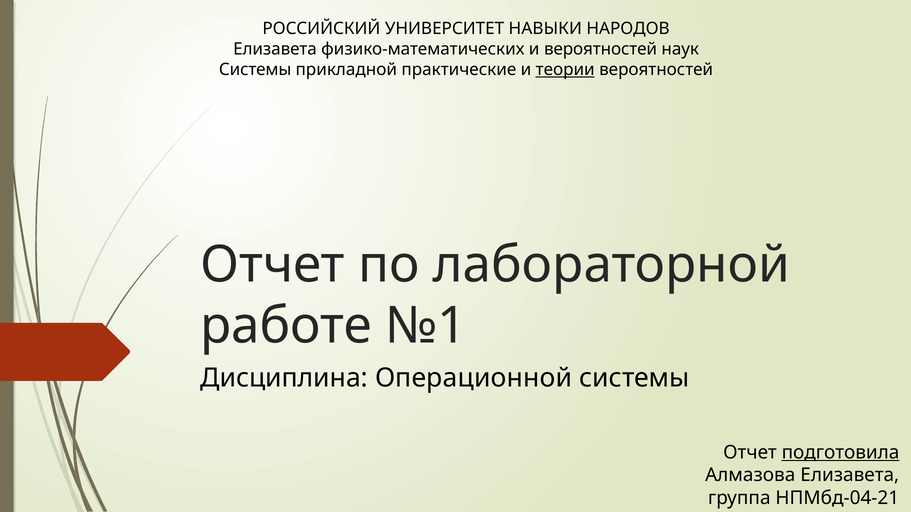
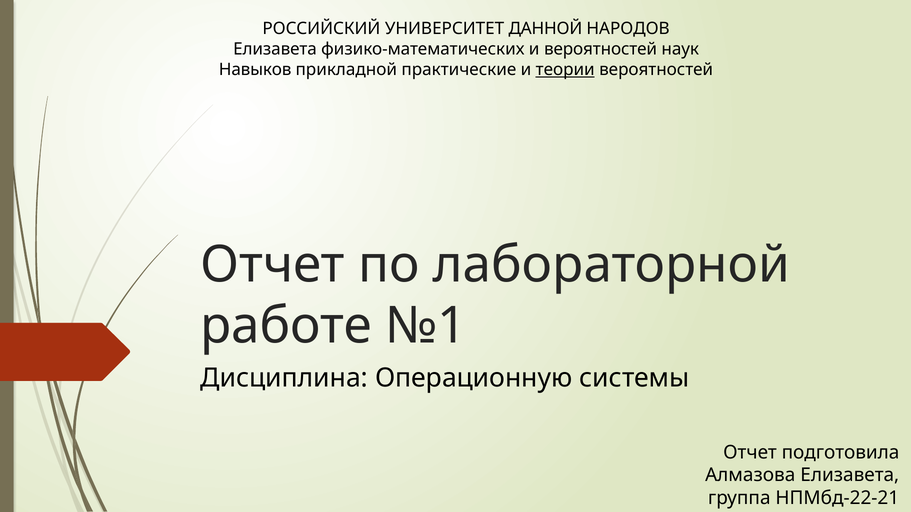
НАВЫКИ: НАВЫКИ -> ДАННОЙ
Системы at (255, 70): Системы -> Навыков
Операционной: Операционной -> Операционную
подготовила underline: present -> none
НПМбд-04-21: НПМбд-04-21 -> НПМбд-22-21
